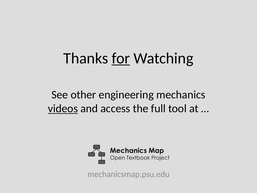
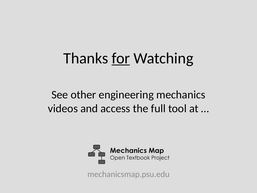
videos underline: present -> none
